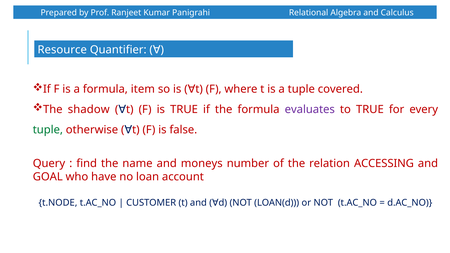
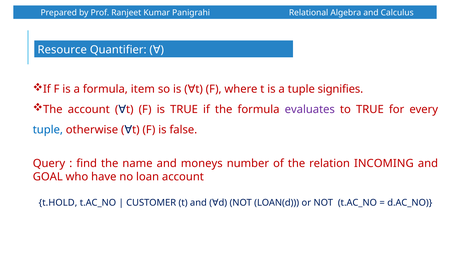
covered: covered -> signifies
The shadow: shadow -> account
tuple at (48, 130) colour: green -> blue
ACCESSING: ACCESSING -> INCOMING
t.NODE: t.NODE -> t.HOLD
